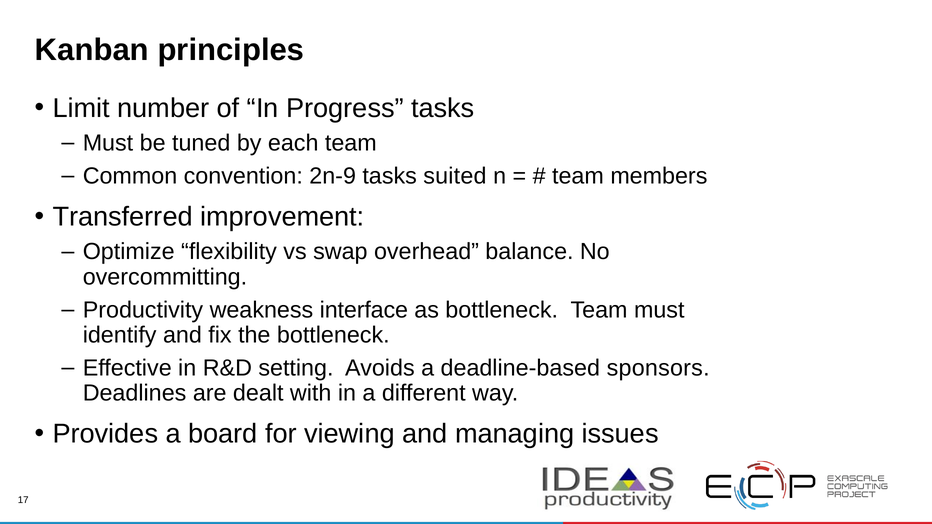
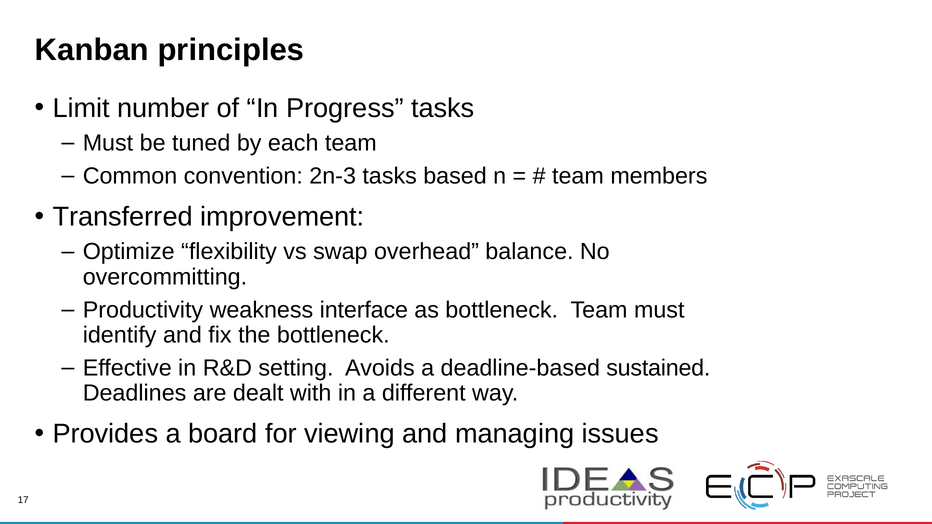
2n-9: 2n-9 -> 2n-3
suited: suited -> based
sponsors: sponsors -> sustained
